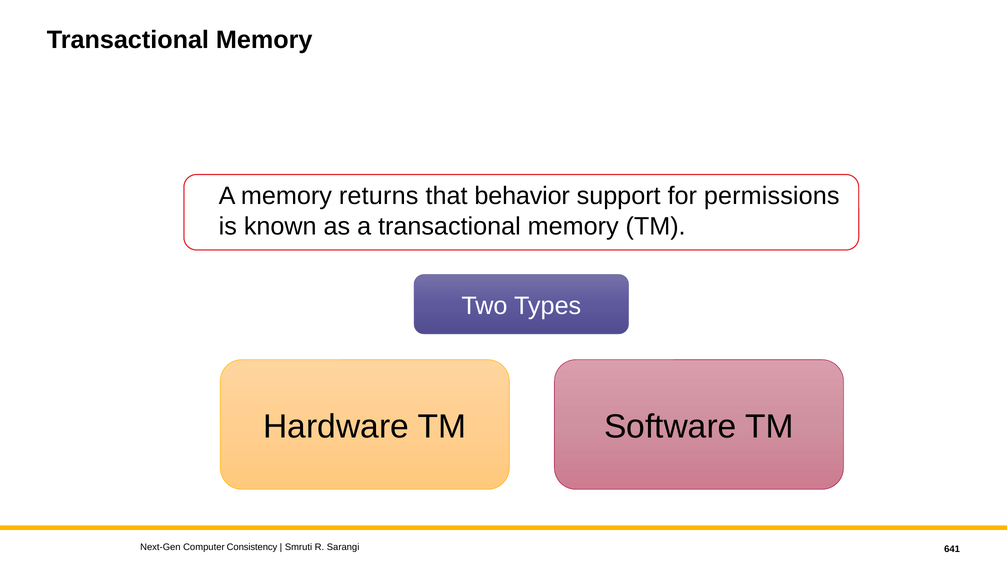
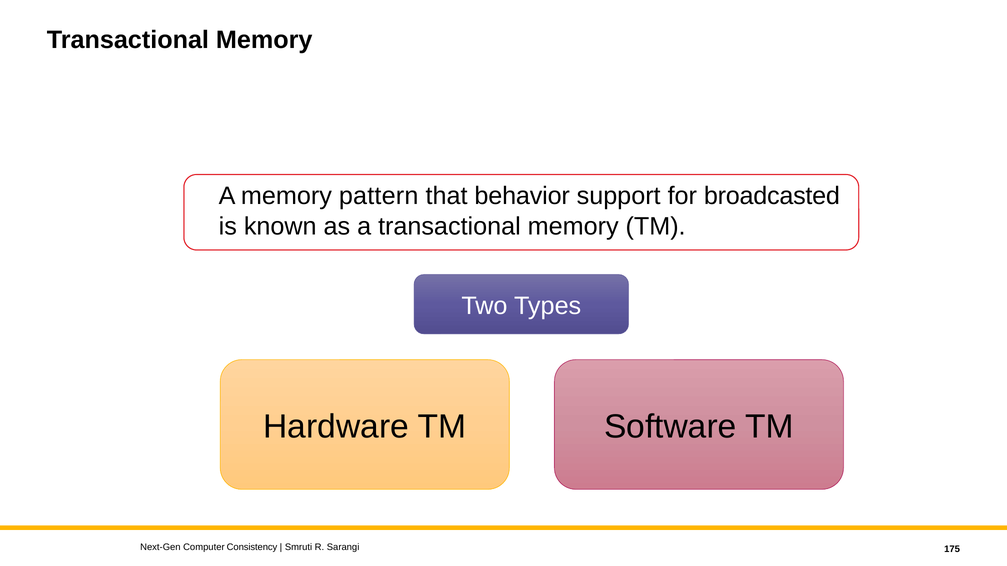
returns: returns -> pattern
permissions: permissions -> broadcasted
641: 641 -> 175
